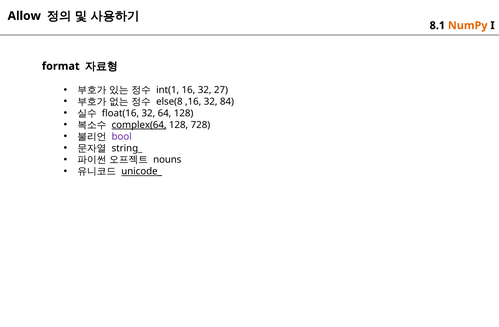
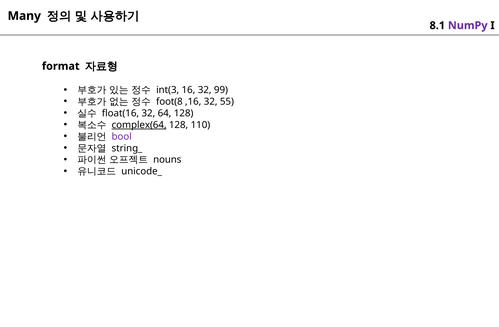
Allow: Allow -> Many
NumPy colour: orange -> purple
int(1: int(1 -> int(3
27: 27 -> 99
else(8: else(8 -> foot(8
84: 84 -> 55
728: 728 -> 110
unicode_ underline: present -> none
